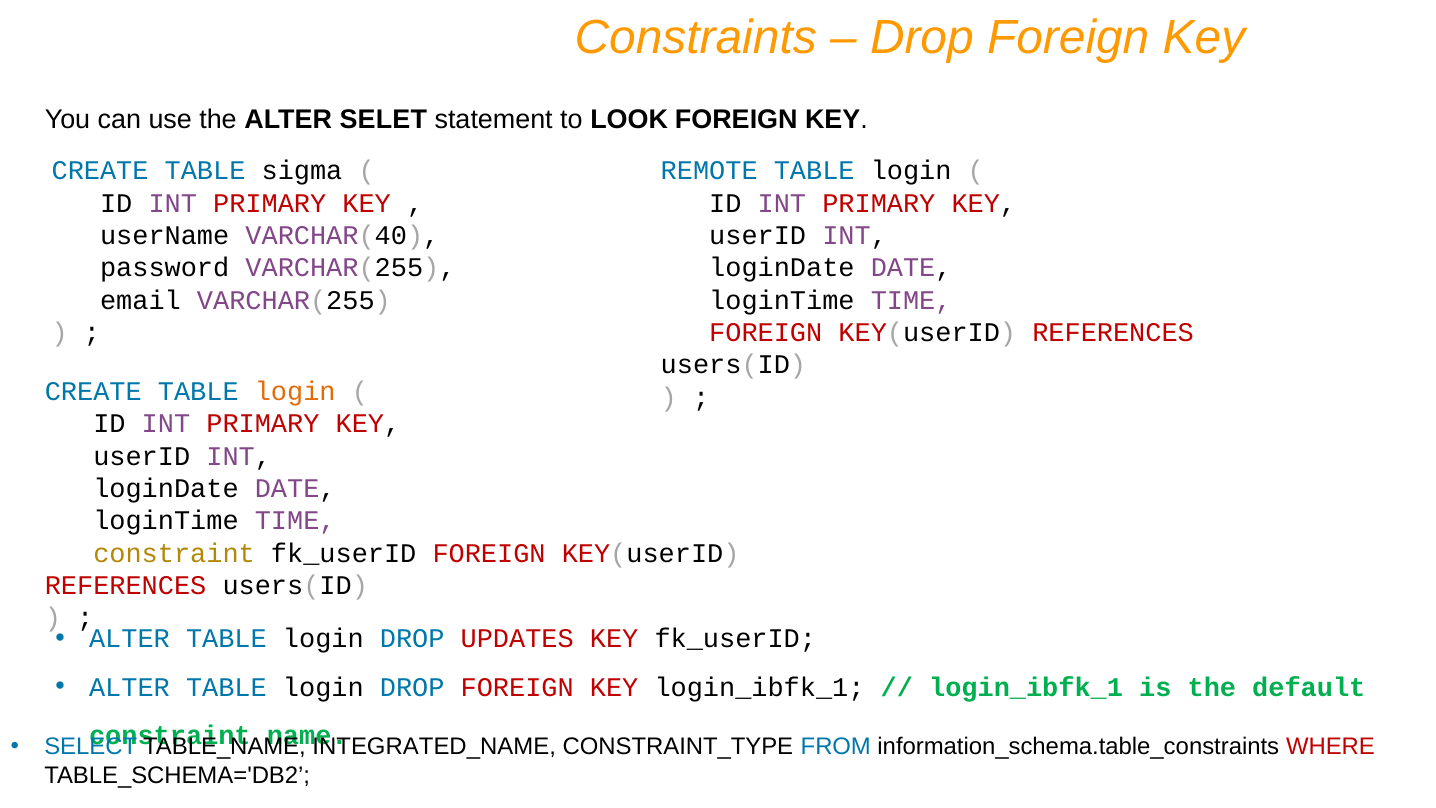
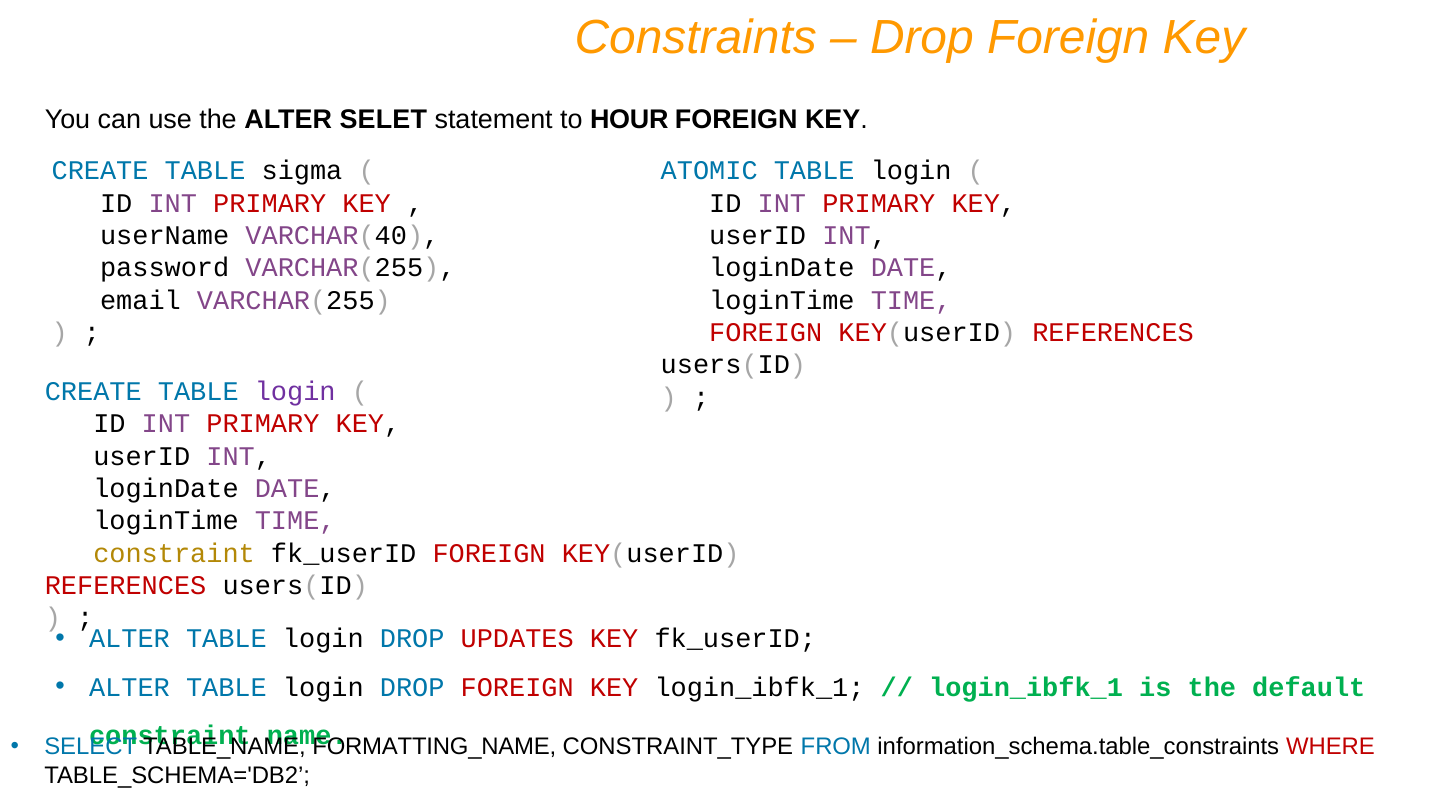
LOOK: LOOK -> HOUR
REMOTE: REMOTE -> ATOMIC
login at (295, 391) colour: orange -> purple
INTEGRATED_NAME: INTEGRATED_NAME -> FORMATTING_NAME
